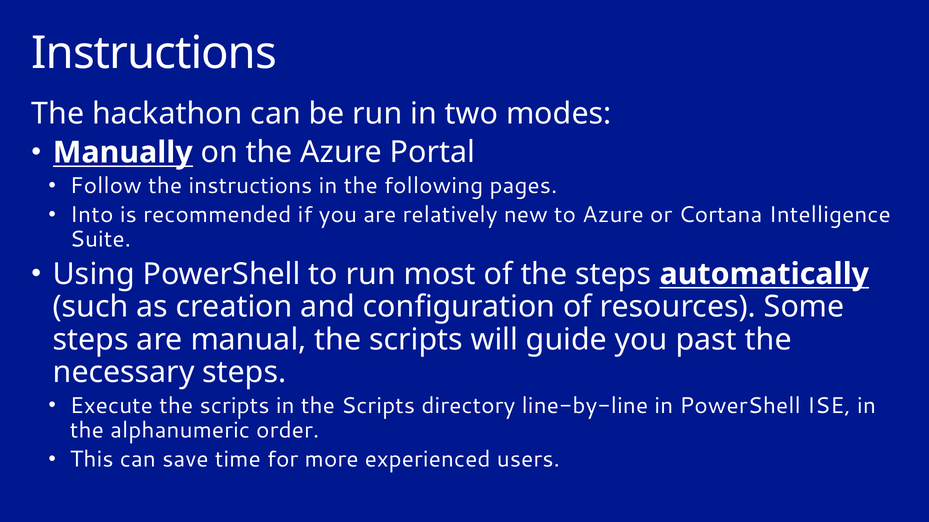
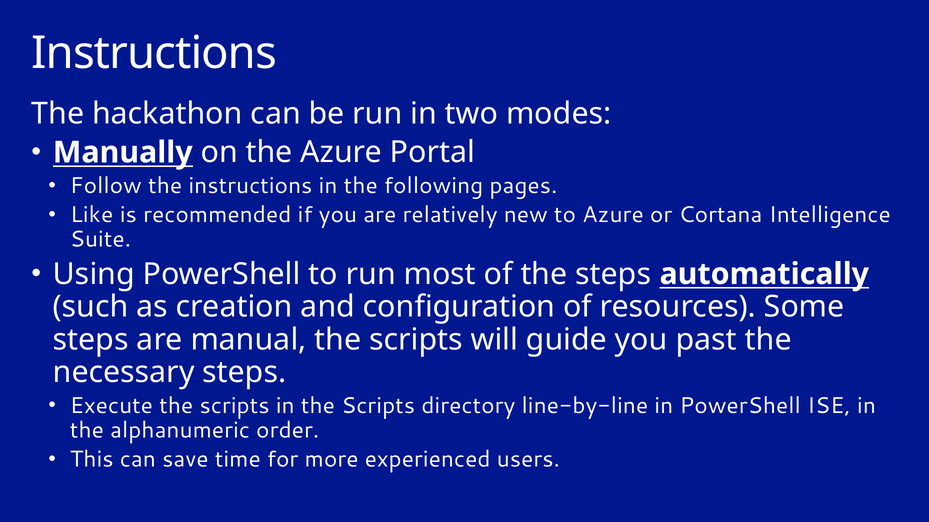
Into: Into -> Like
